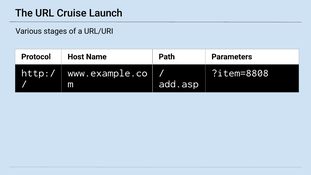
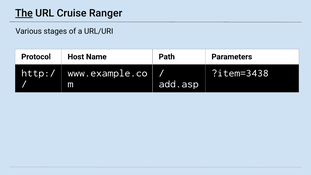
The underline: none -> present
Launch: Launch -> Ranger
?item=8808: ?item=8808 -> ?item=3438
